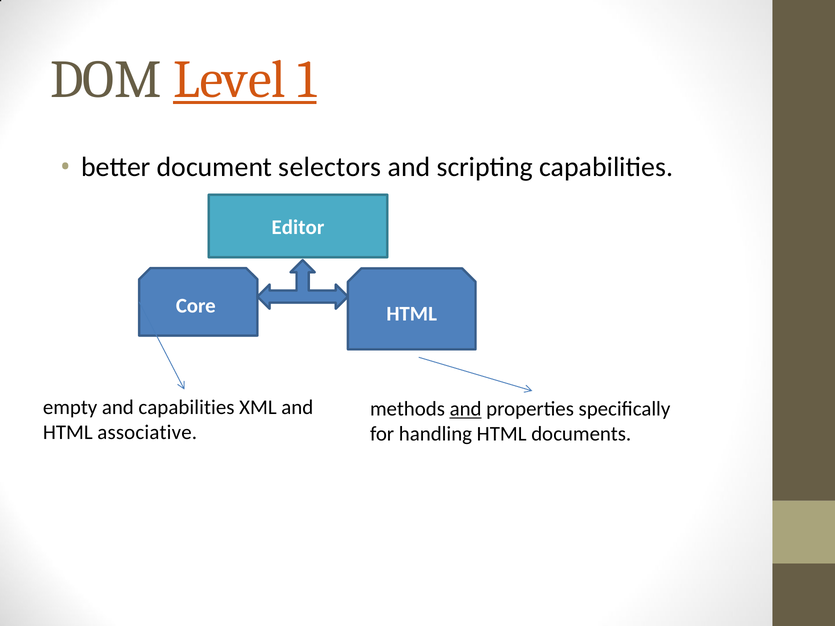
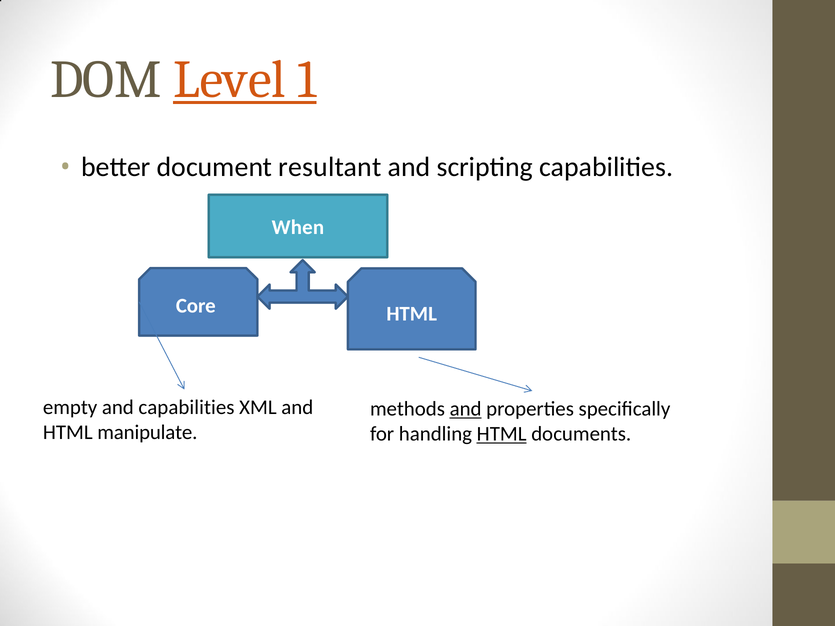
selectors: selectors -> resultant
Editor: Editor -> When
associative: associative -> manipulate
HTML at (502, 434) underline: none -> present
